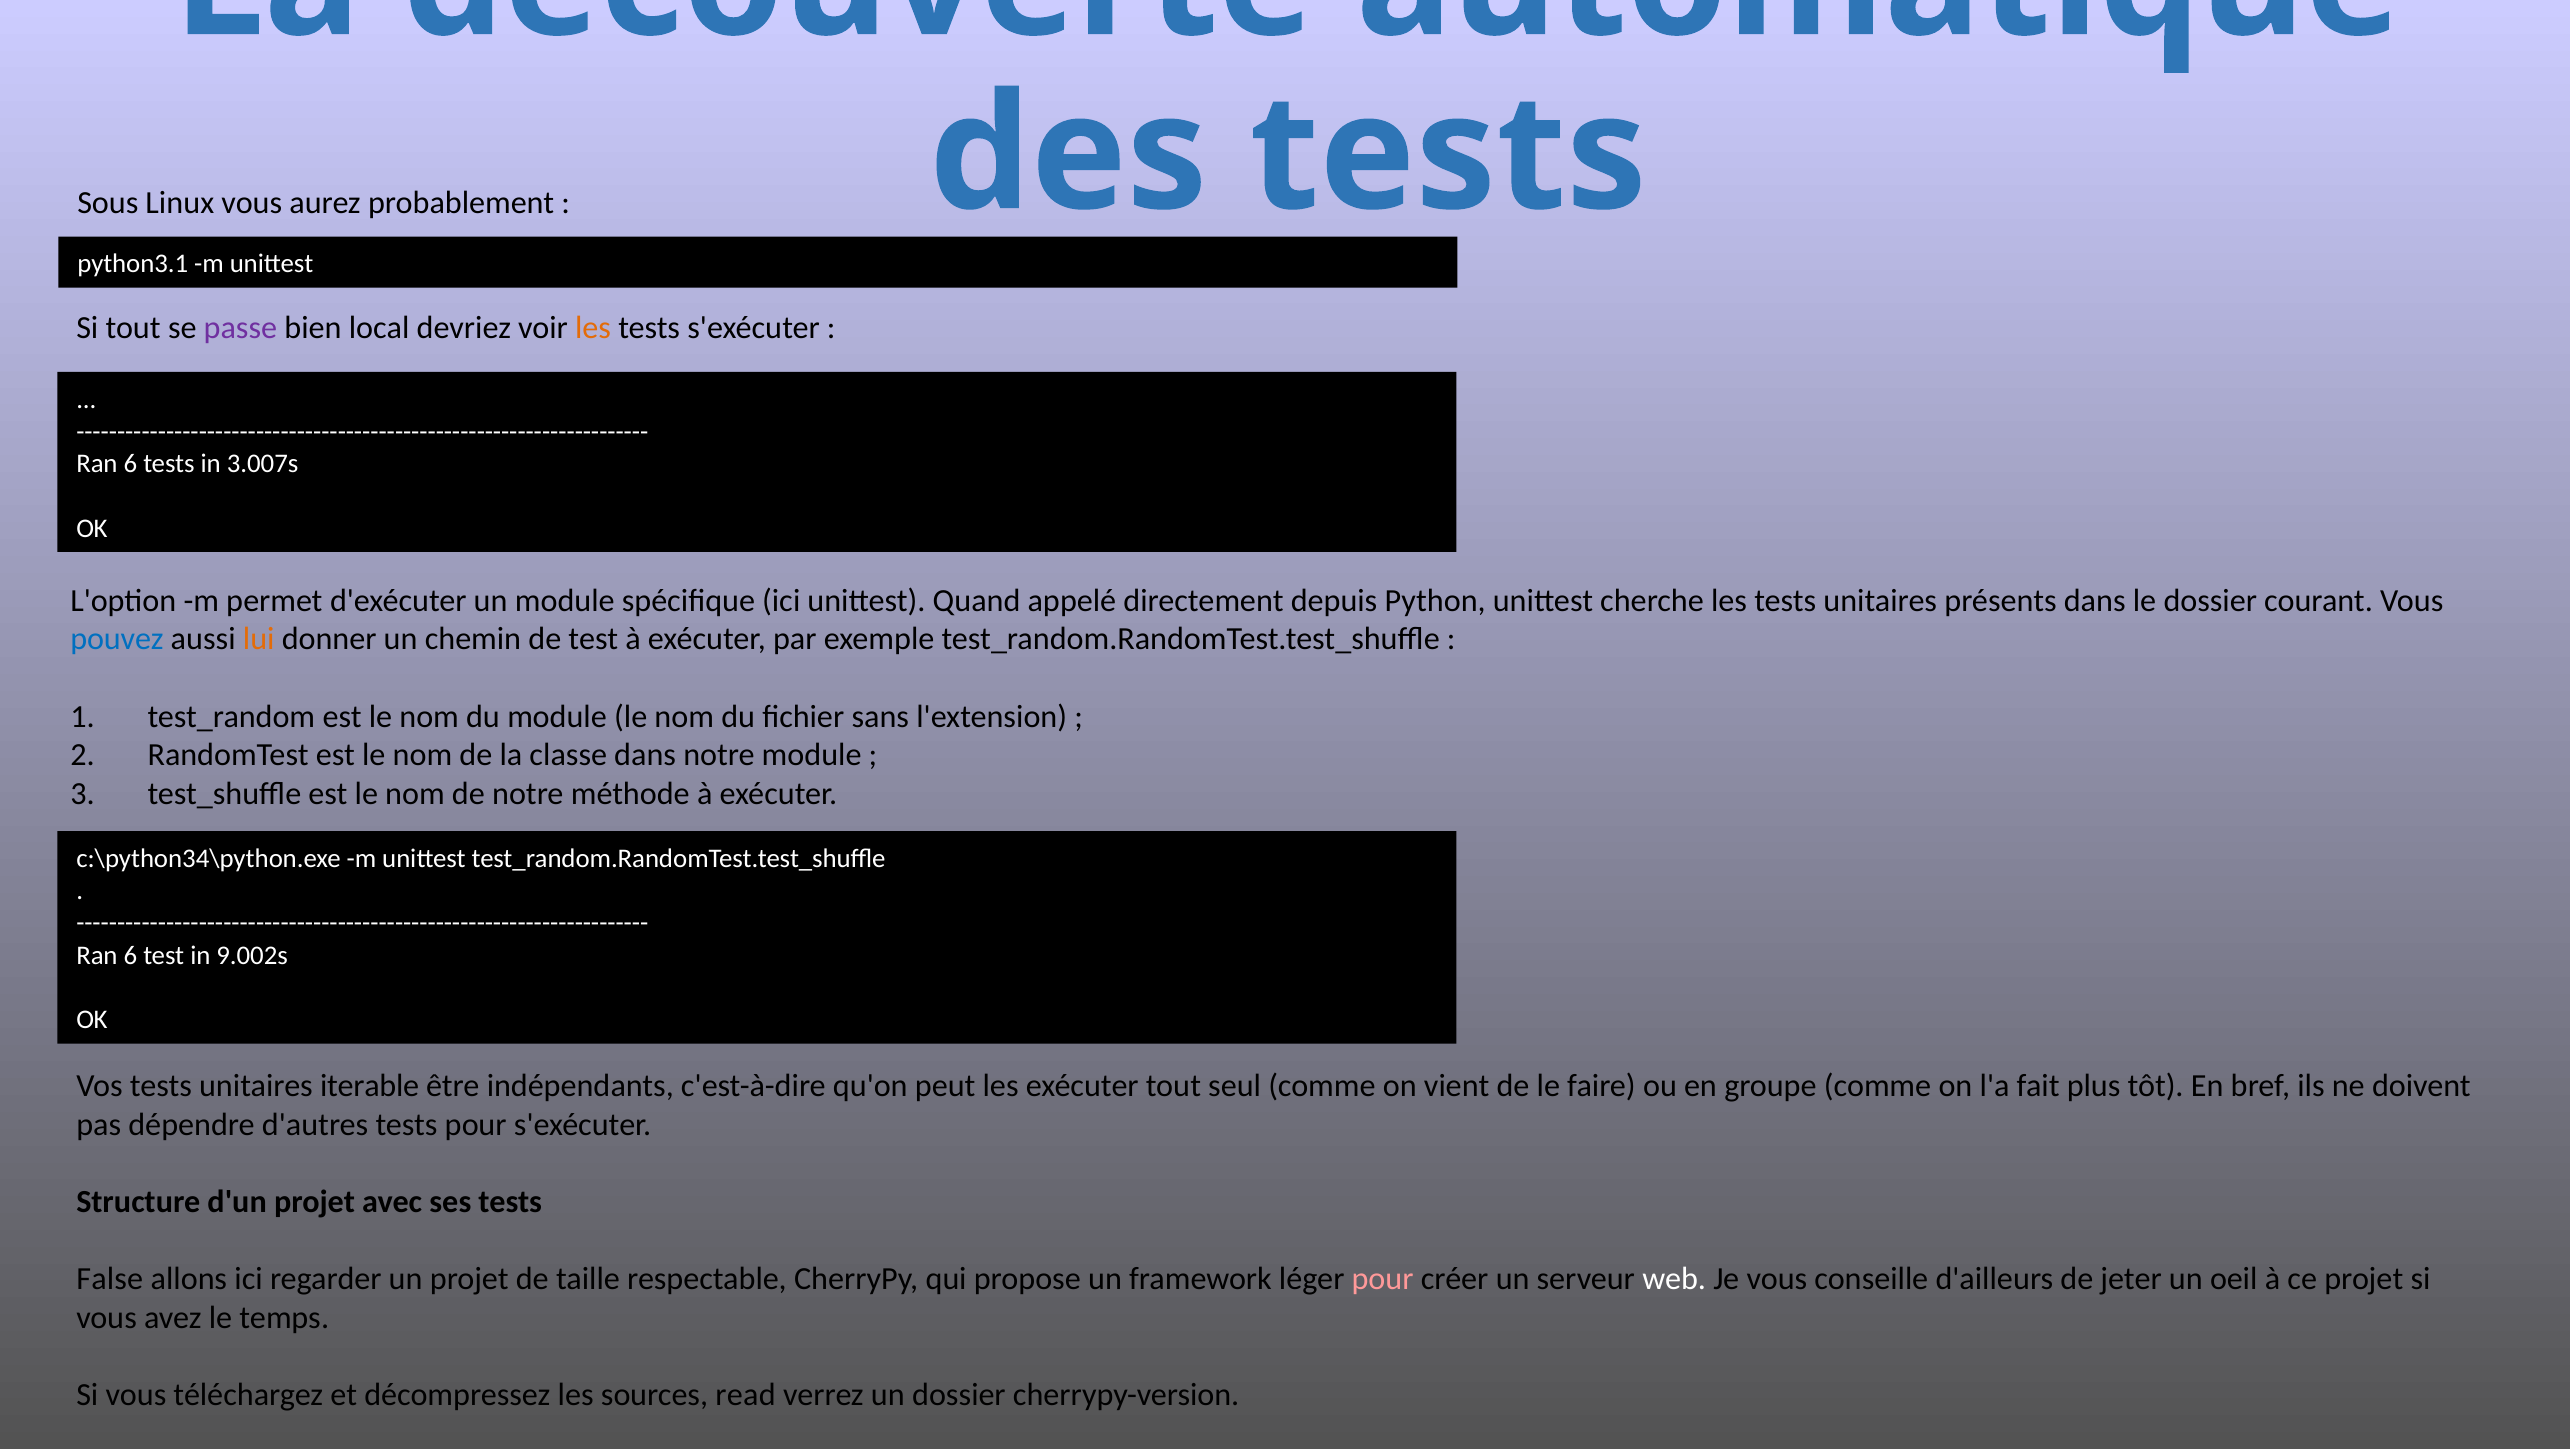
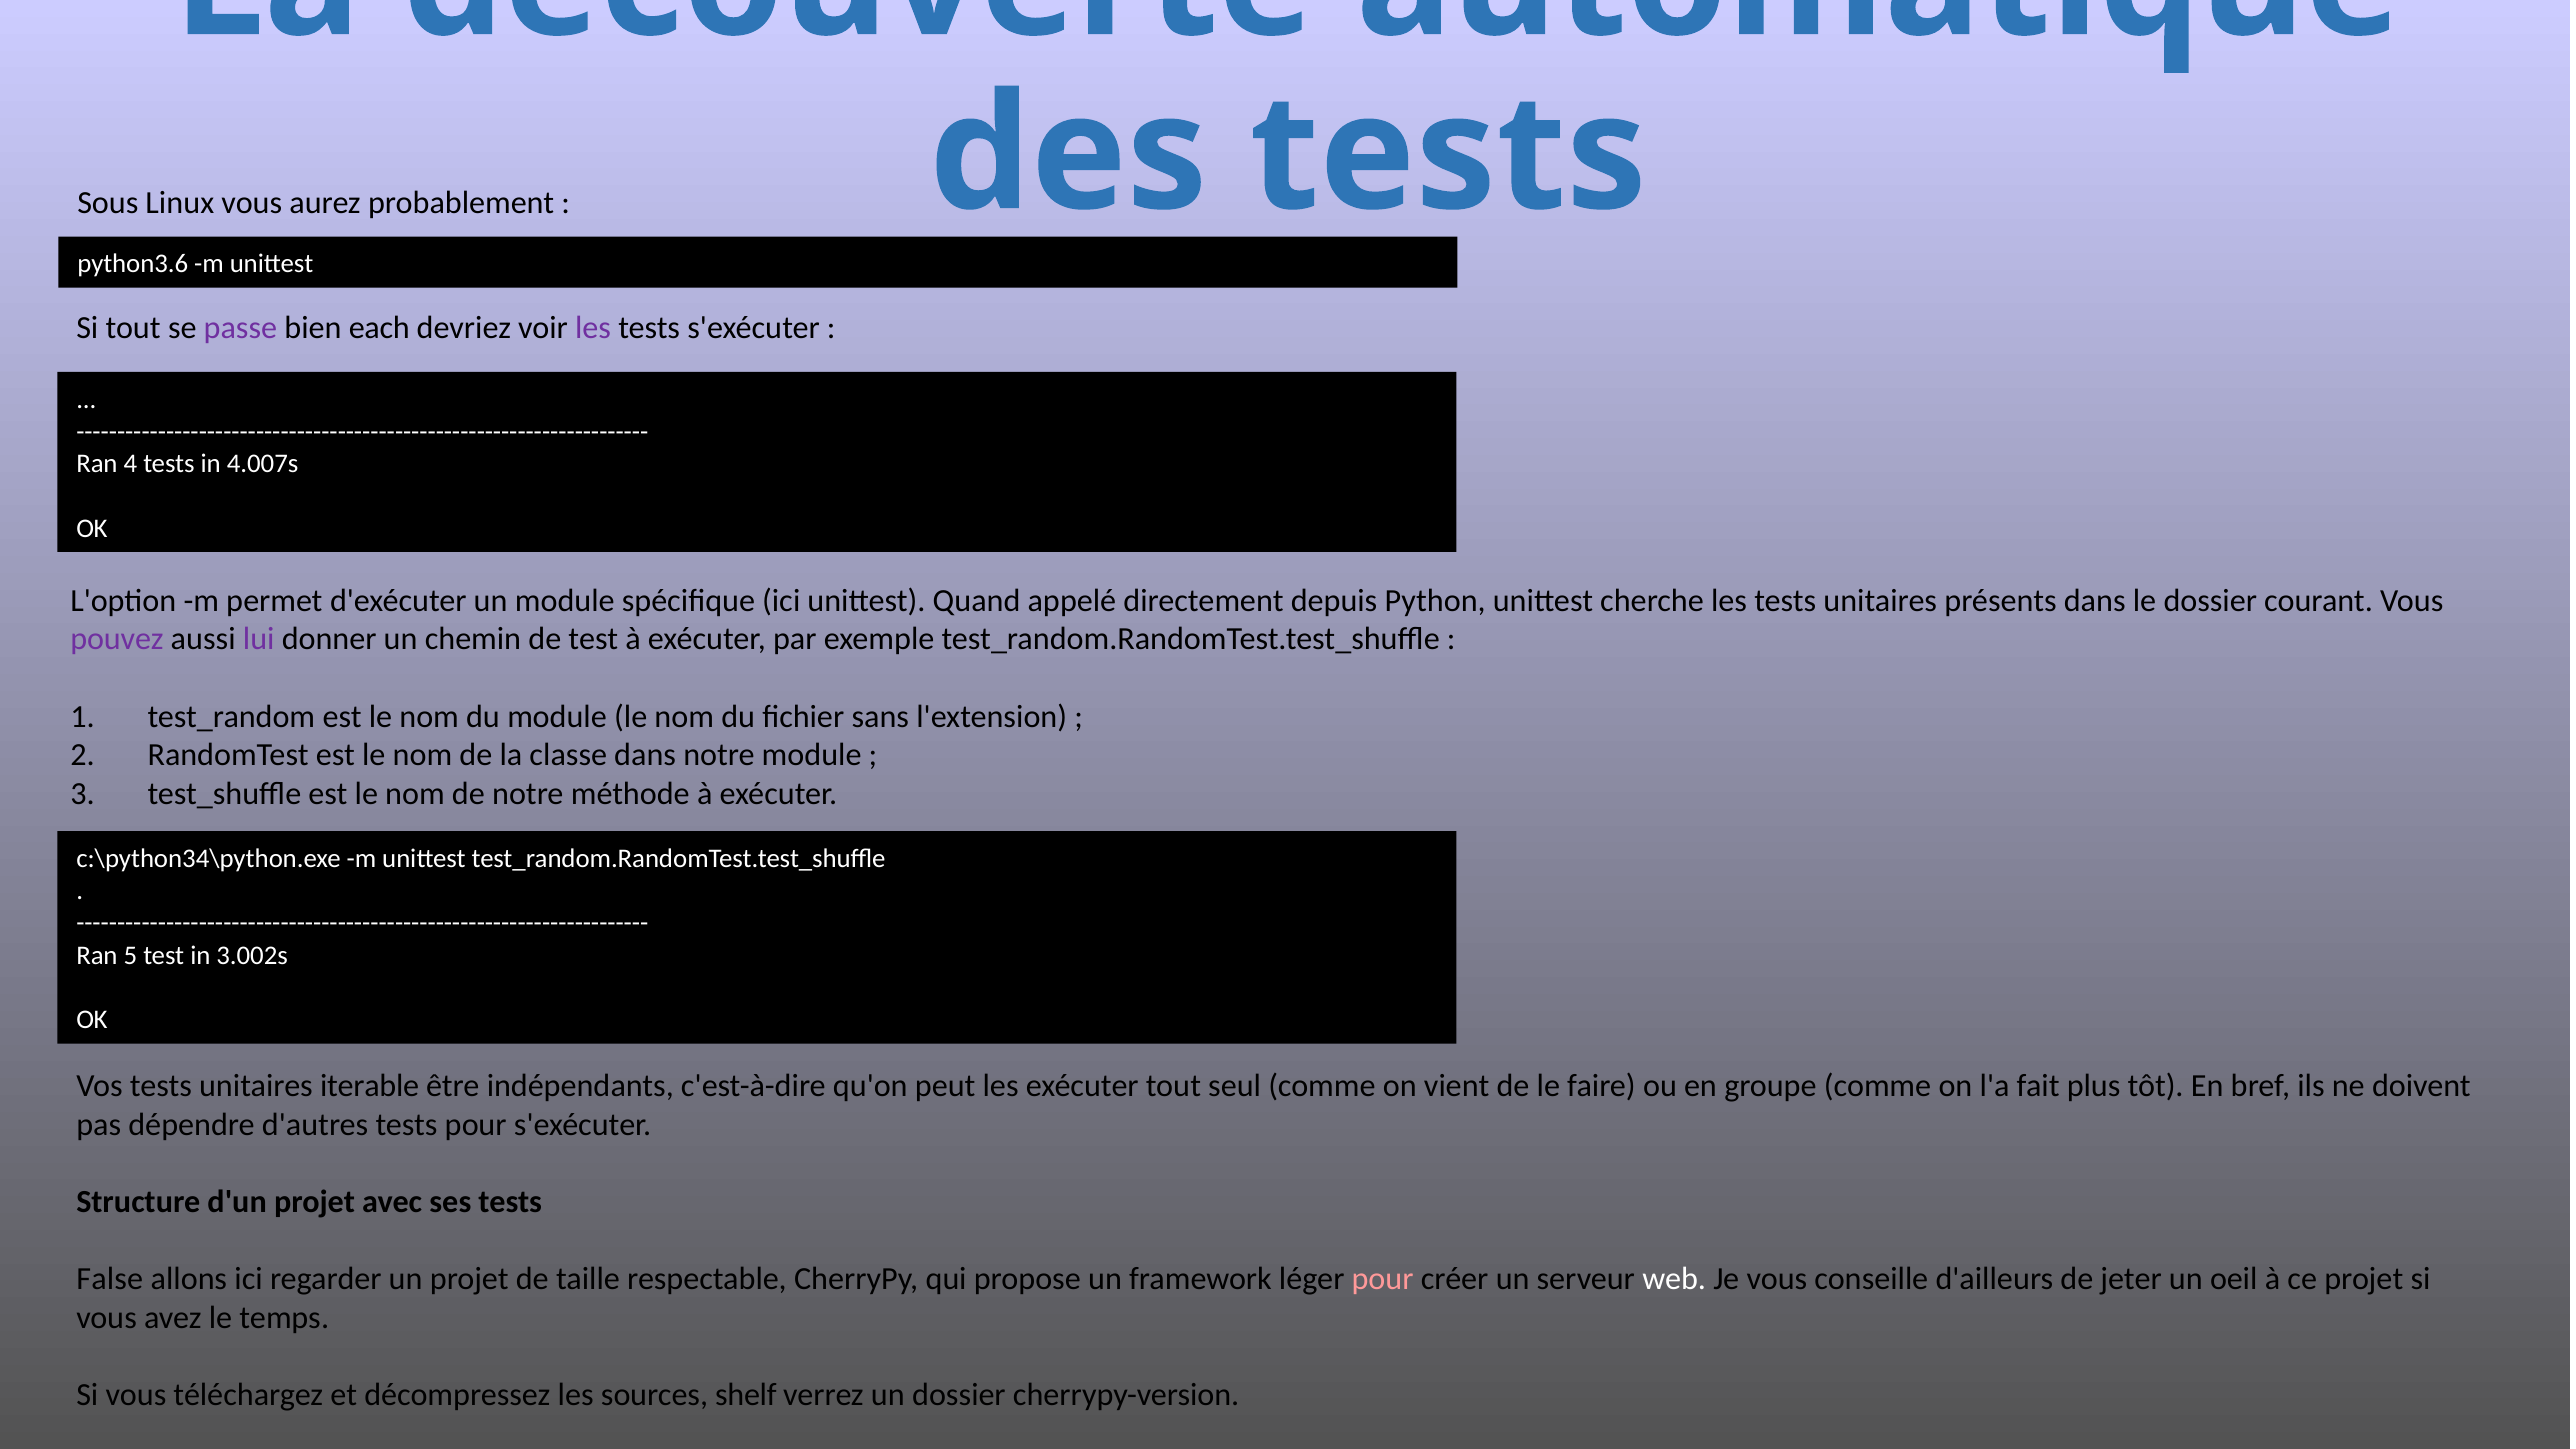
python3.1: python3.1 -> python3.6
local: local -> each
les at (593, 328) colour: orange -> purple
6 at (130, 464): 6 -> 4
3.007s: 3.007s -> 4.007s
pouvez colour: blue -> purple
lui colour: orange -> purple
6 at (130, 955): 6 -> 5
9.002s: 9.002s -> 3.002s
read: read -> shelf
